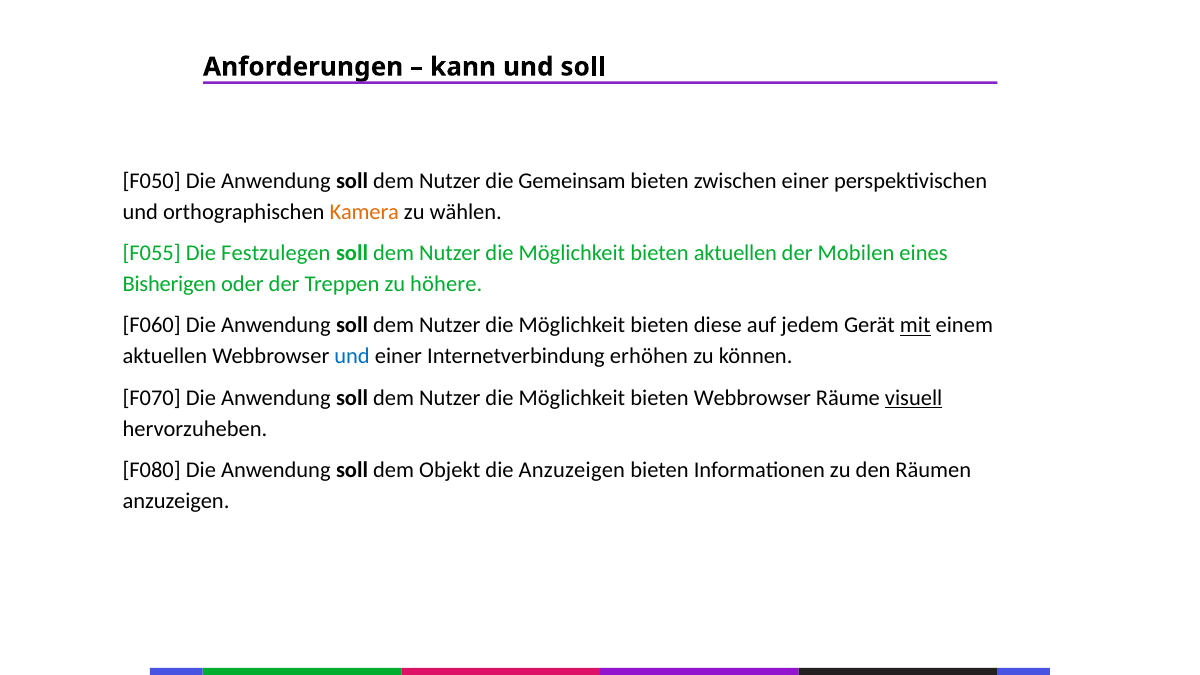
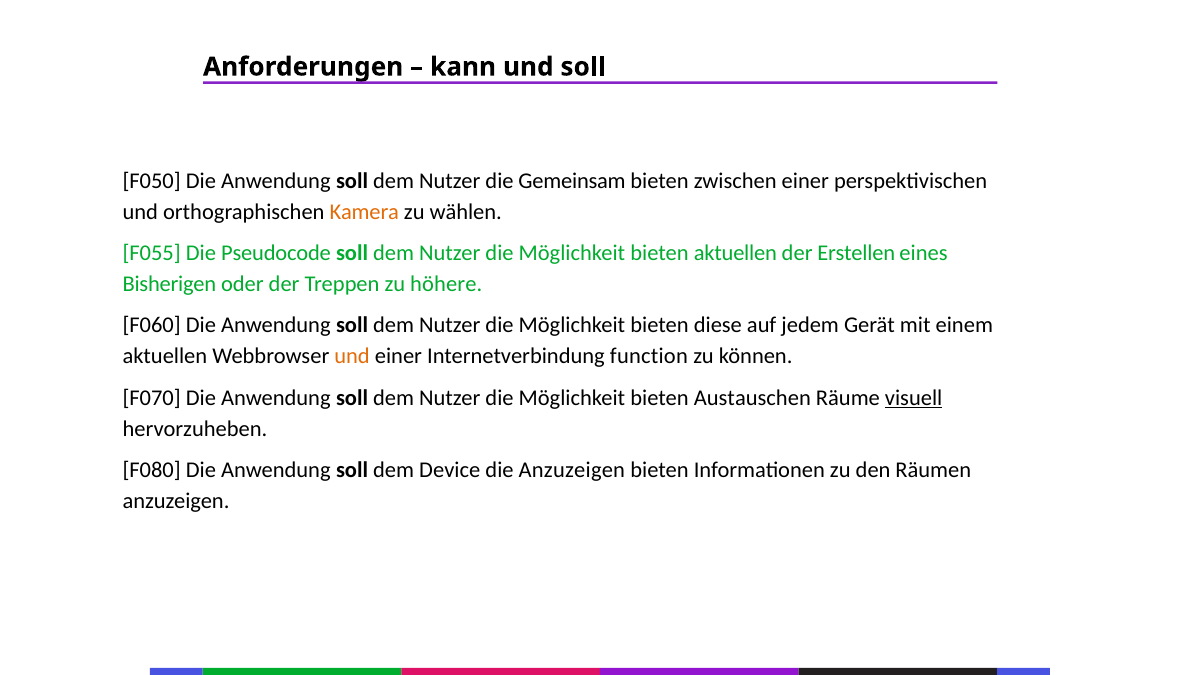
Festzulegen: Festzulegen -> Pseudocode
Mobilen: Mobilen -> Erstellen
mit underline: present -> none
und at (352, 357) colour: blue -> orange
erhöhen: erhöhen -> function
bieten Webbrowser: Webbrowser -> Austauschen
Objekt: Objekt -> Device
